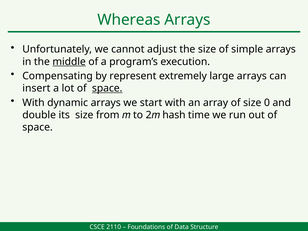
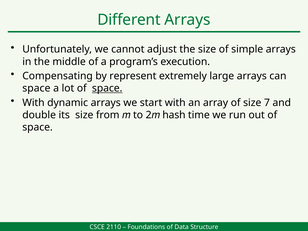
Whereas: Whereas -> Different
middle underline: present -> none
insert at (36, 88): insert -> space
0: 0 -> 7
